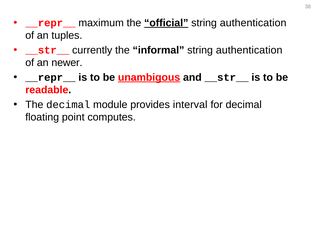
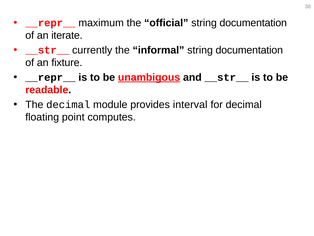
official underline: present -> none
authentication at (253, 23): authentication -> documentation
tuples: tuples -> iterate
informal string authentication: authentication -> documentation
newer: newer -> fixture
